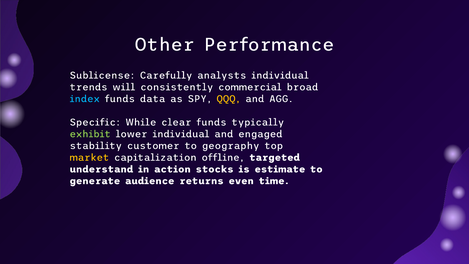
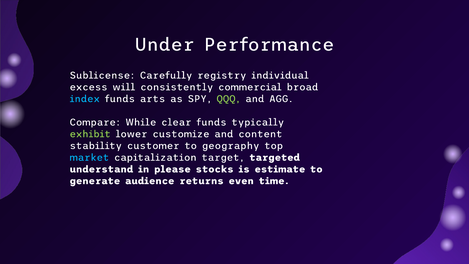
Other: Other -> Under
analysts: analysts -> registry
trends: trends -> excess
data: data -> arts
QQQ colour: yellow -> light green
Specific: Specific -> Compare
lower individual: individual -> customize
engaged: engaged -> content
market colour: yellow -> light blue
offline: offline -> target
action: action -> please
